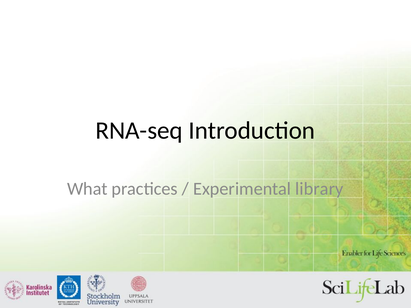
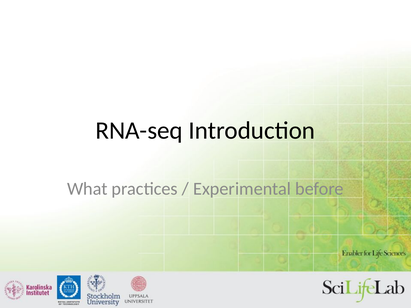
library: library -> before
